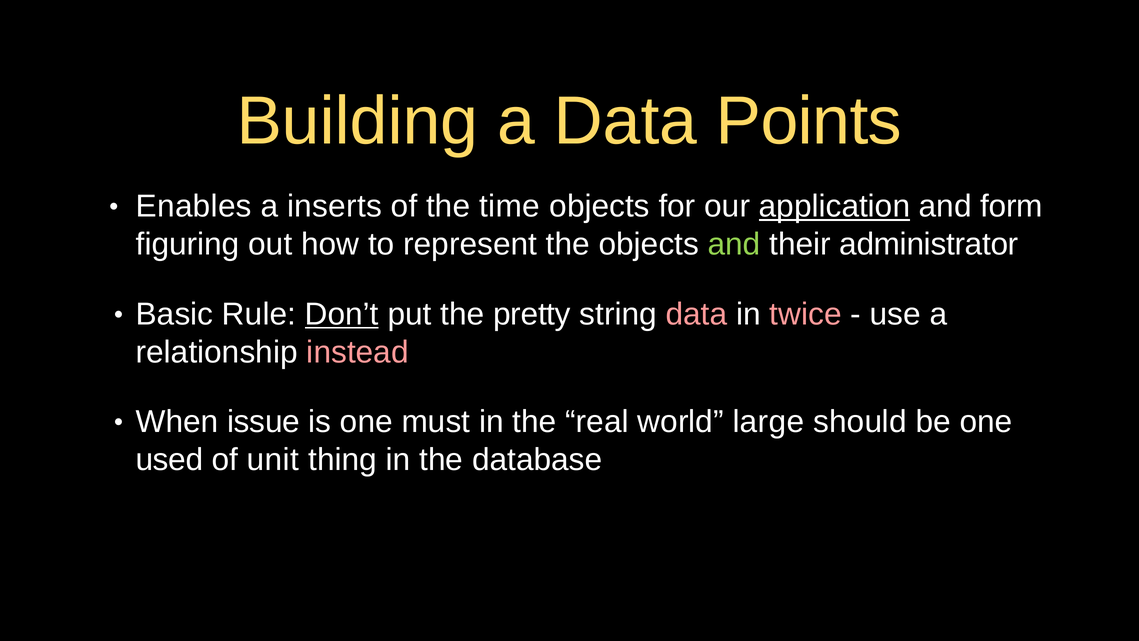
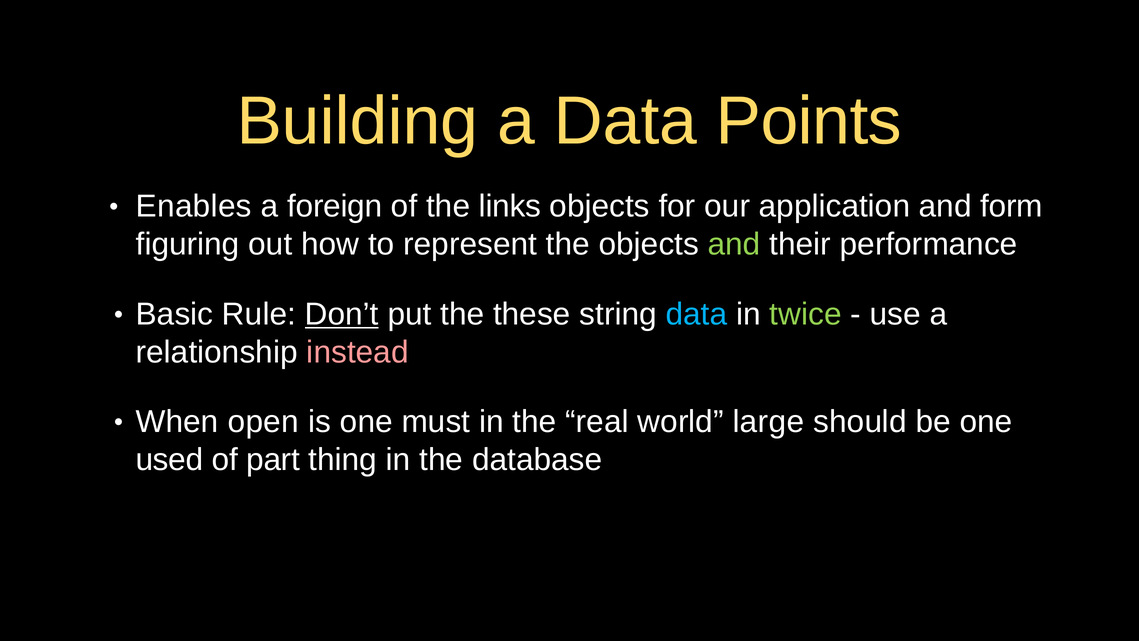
inserts: inserts -> foreign
time: time -> links
application underline: present -> none
administrator: administrator -> performance
pretty: pretty -> these
data at (696, 314) colour: pink -> light blue
twice colour: pink -> light green
issue: issue -> open
unit: unit -> part
